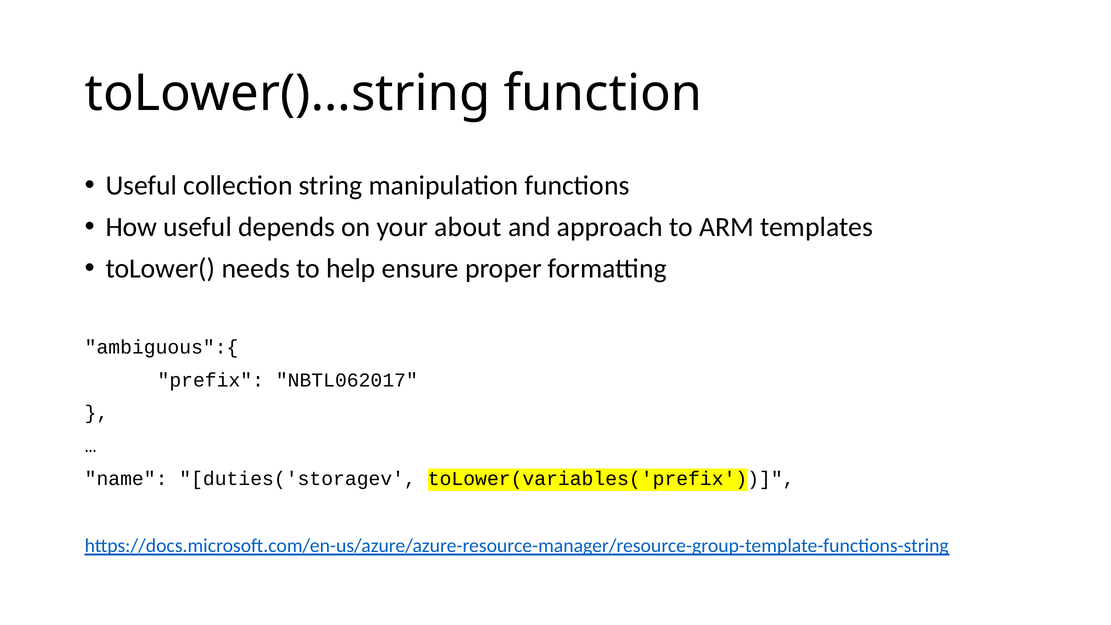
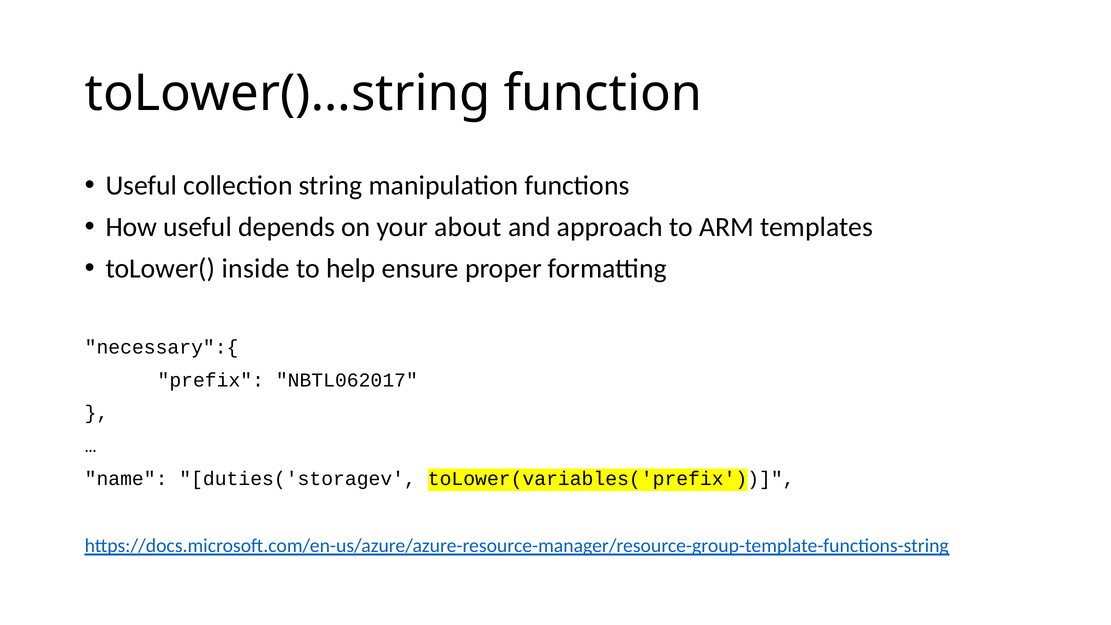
needs: needs -> inside
ambiguous":{: ambiguous":{ -> necessary":{
